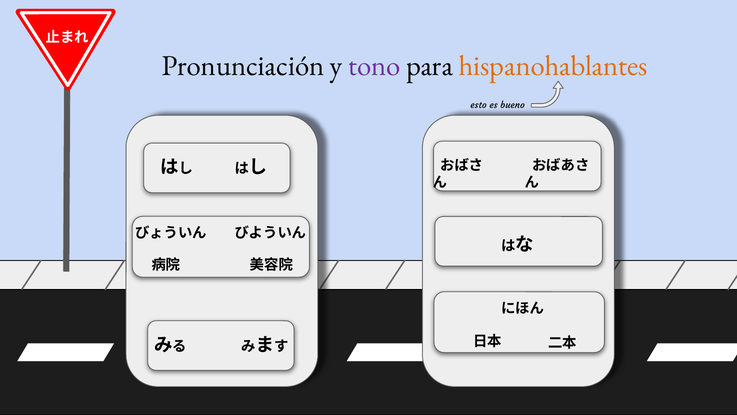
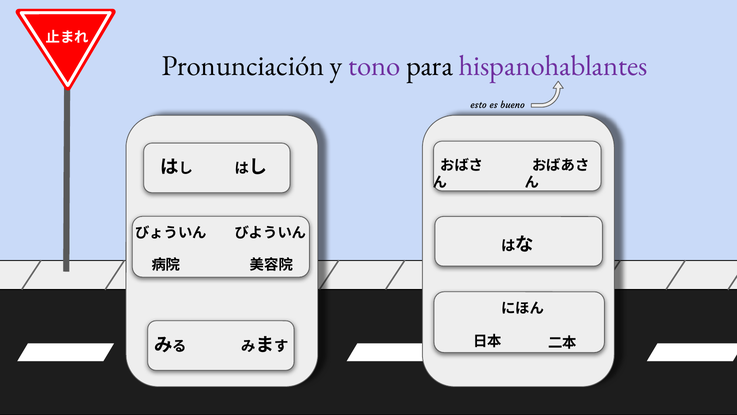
hispanohablantes colour: orange -> purple
